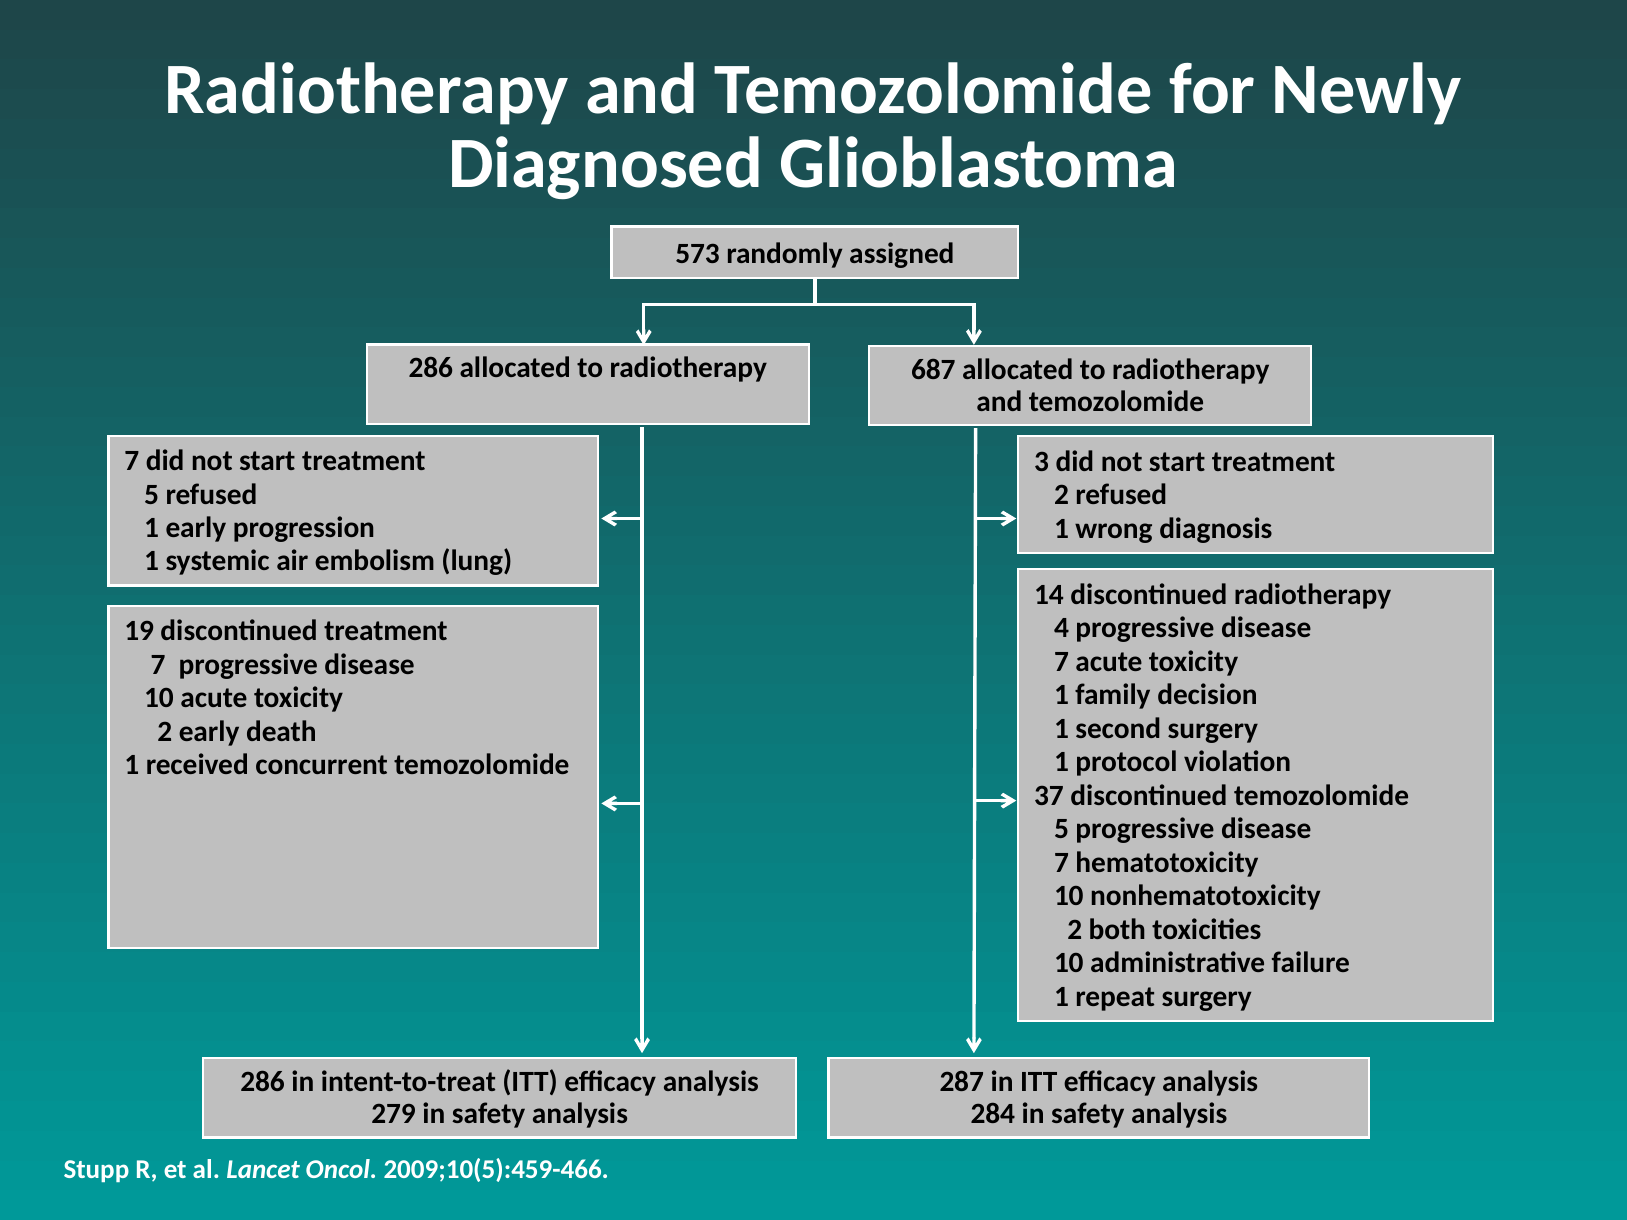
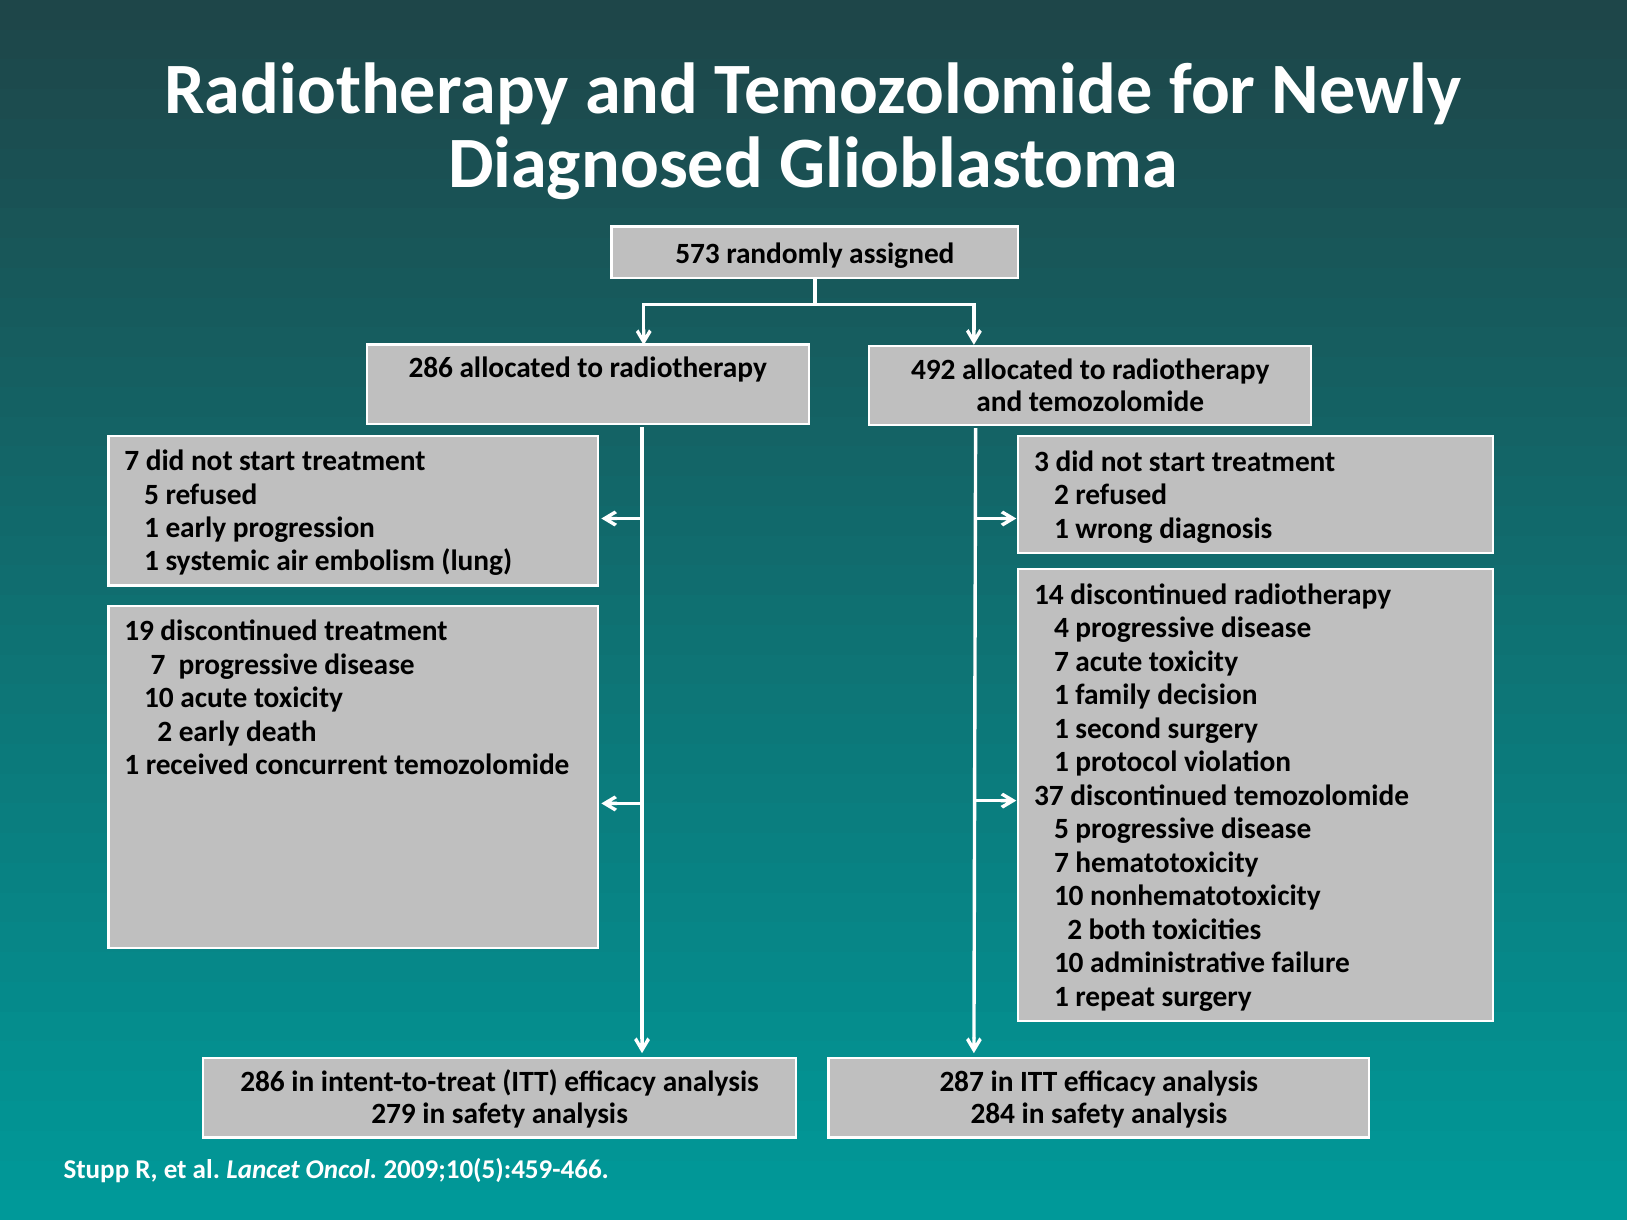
687: 687 -> 492
